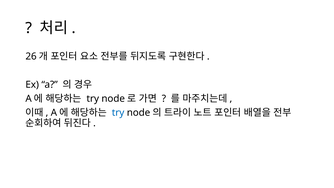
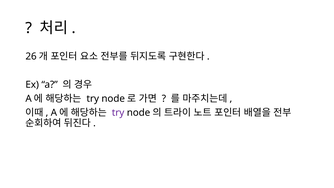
try at (118, 112) colour: blue -> purple
